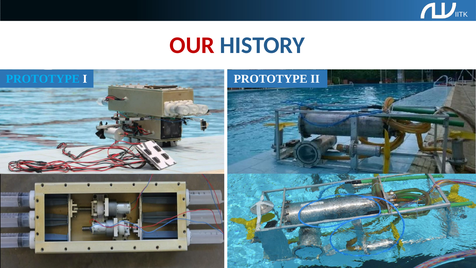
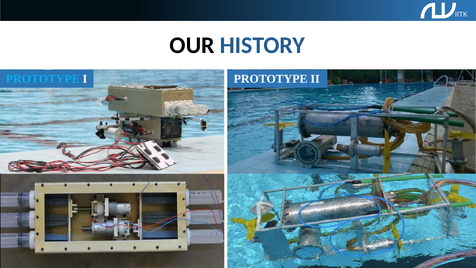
OUR colour: red -> black
